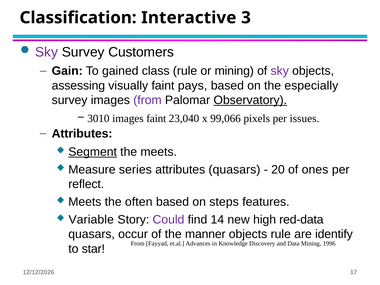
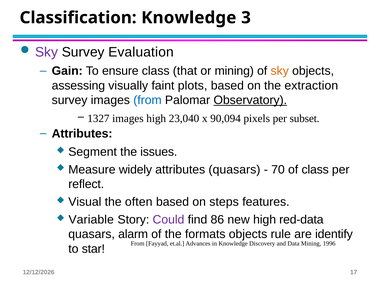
Classification Interactive: Interactive -> Knowledge
Customers: Customers -> Evaluation
gained: gained -> ensure
class rule: rule -> that
sky at (280, 71) colour: purple -> orange
pays: pays -> plots
especially: especially -> extraction
from at (147, 100) colour: purple -> blue
3010: 3010 -> 1327
images faint: faint -> high
99,066: 99,066 -> 90,094
issues: issues -> subset
Segment underline: present -> none
the meets: meets -> issues
series: series -> widely
20: 20 -> 70
of ones: ones -> class
Meets at (85, 202): Meets -> Visual
14: 14 -> 86
occur: occur -> alarm
manner: manner -> formats
